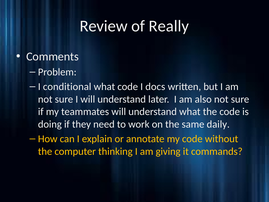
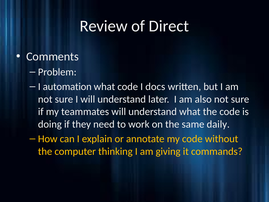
Really: Really -> Direct
conditional: conditional -> automation
